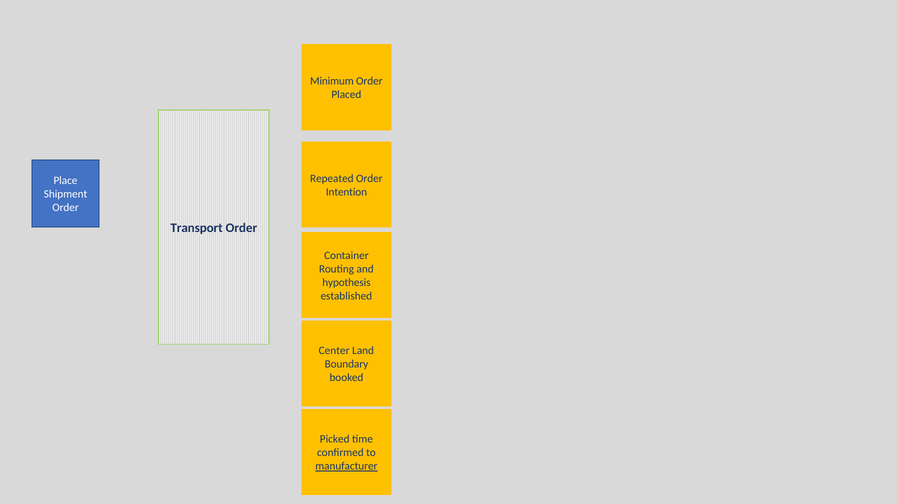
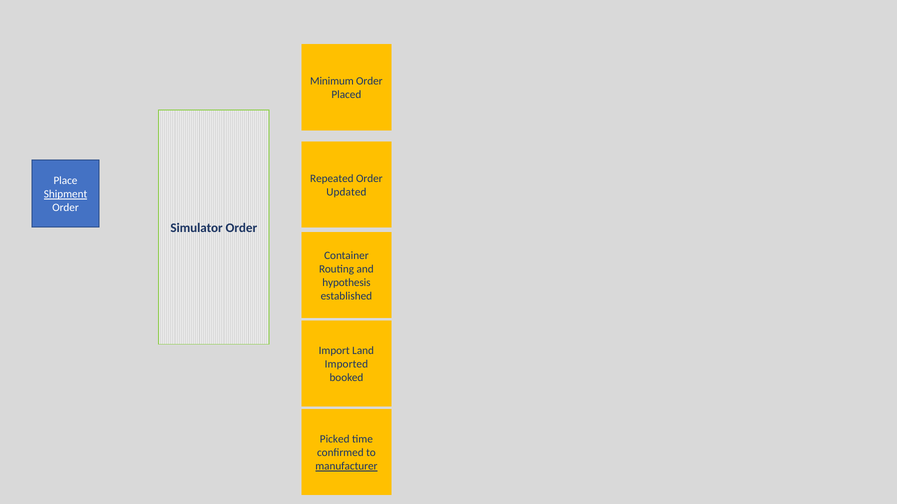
Intention: Intention -> Updated
Shipment underline: none -> present
Transport: Transport -> Simulator
Center: Center -> Import
Boundary: Boundary -> Imported
